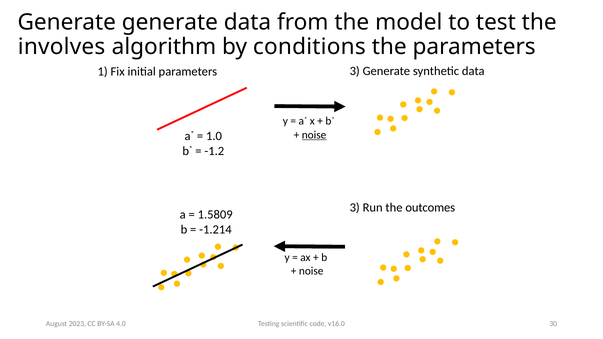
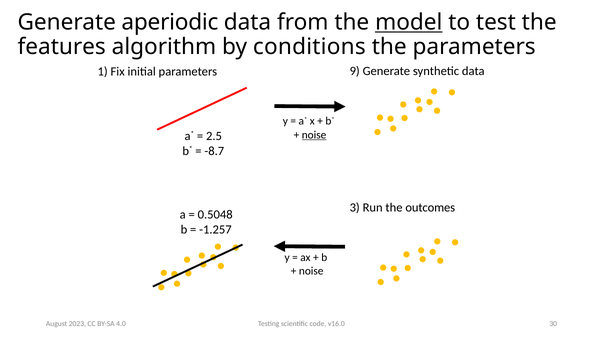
Generate generate: generate -> aperiodic
model underline: none -> present
involves: involves -> features
parameters 3: 3 -> 9
1.0: 1.0 -> 2.5
-1.2: -1.2 -> -8.7
1.5809: 1.5809 -> 0.5048
-1.214: -1.214 -> -1.257
